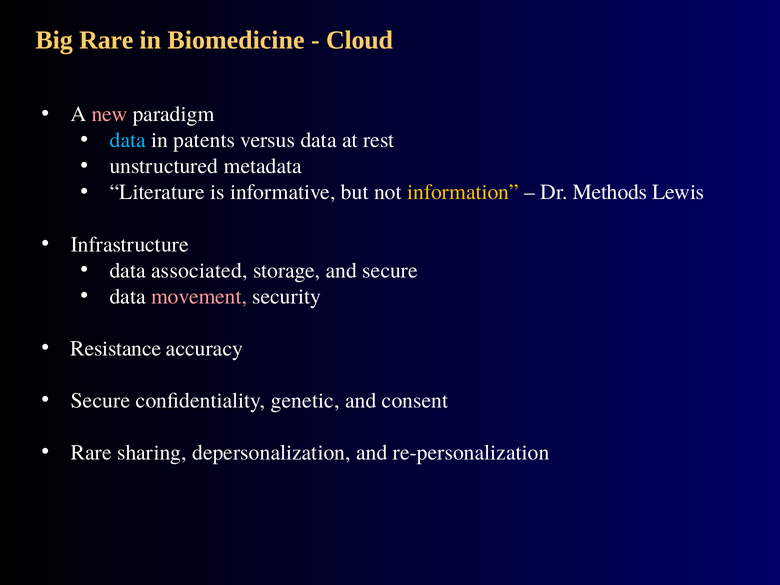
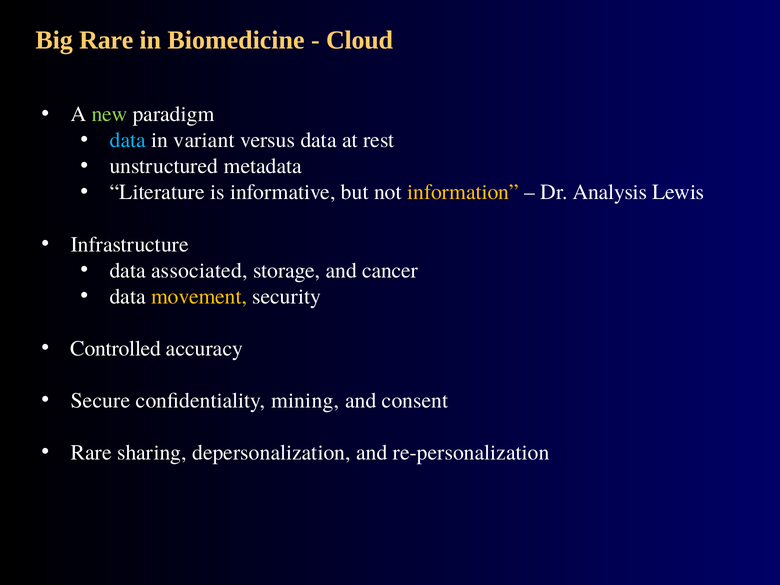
new colour: pink -> light green
patents: patents -> variant
Methods: Methods -> Analysis
and secure: secure -> cancer
movement colour: pink -> yellow
Resistance: Resistance -> Controlled
genetic: genetic -> mining
